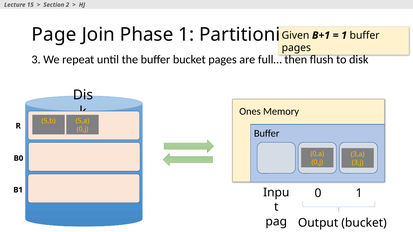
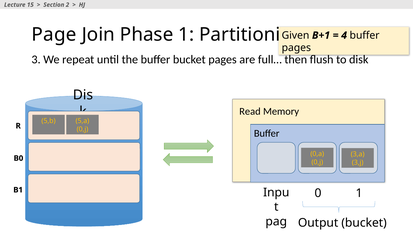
1 at (344, 35): 1 -> 4
Ones: Ones -> Read
